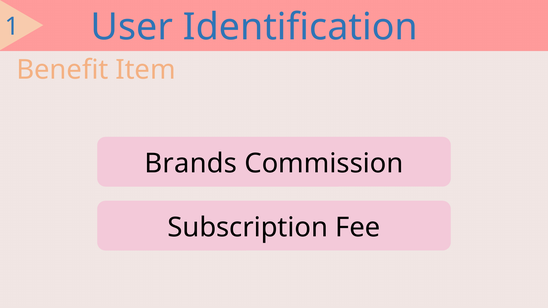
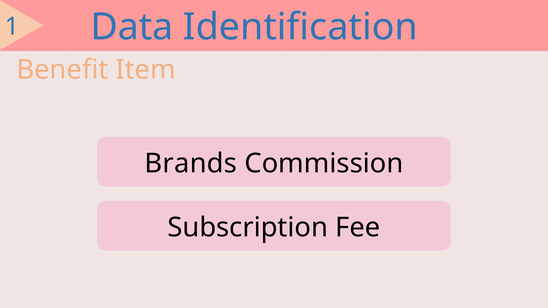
User: User -> Data
